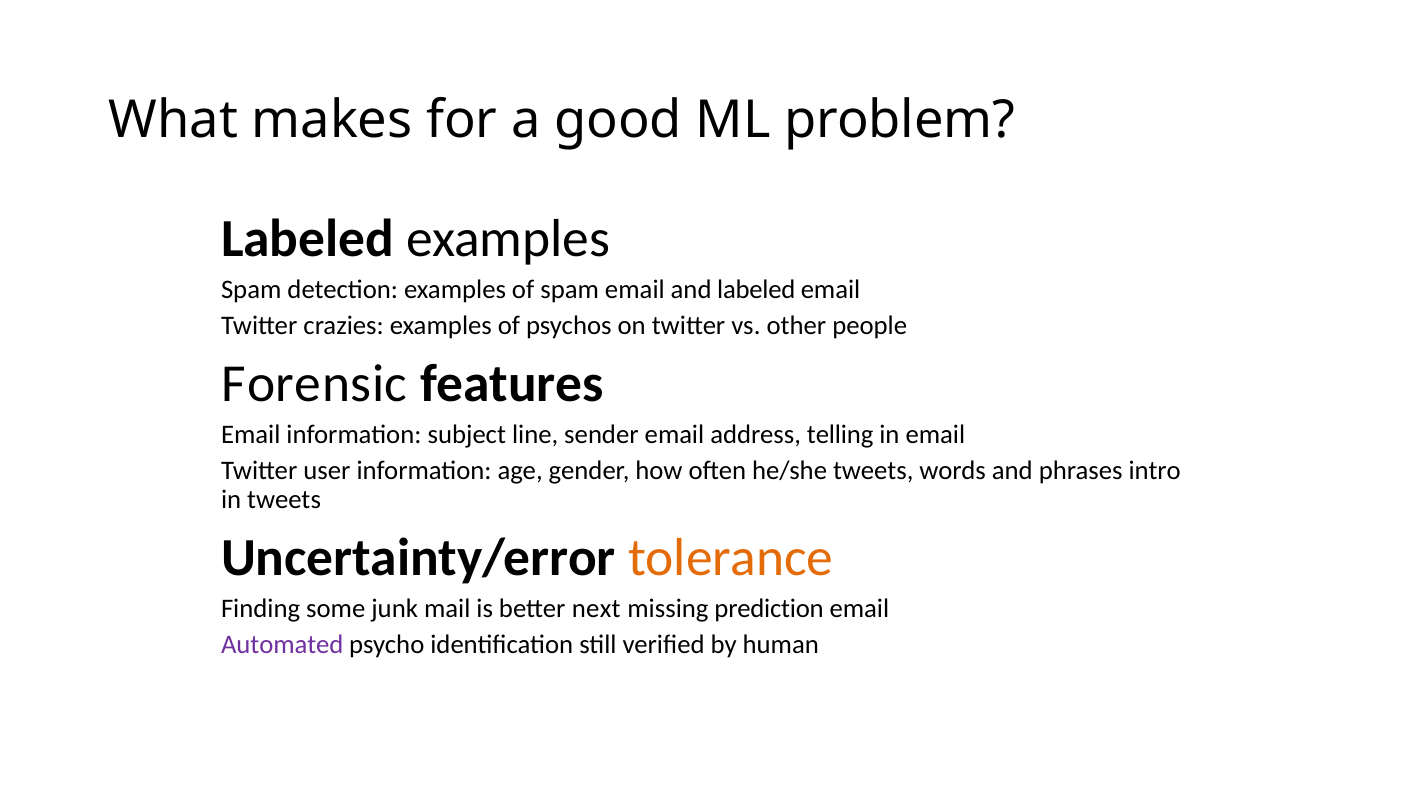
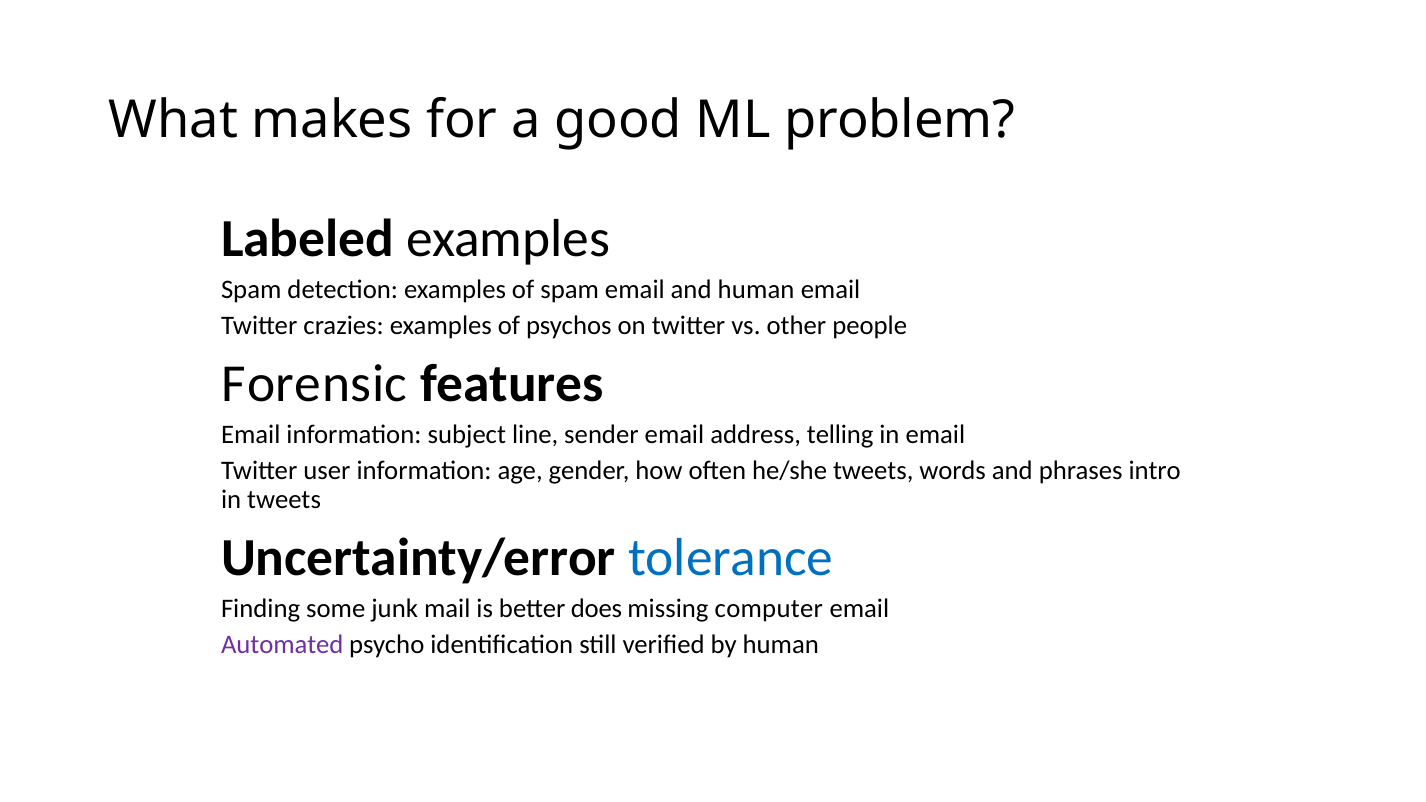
and labeled: labeled -> human
tolerance colour: orange -> blue
next: next -> does
prediction: prediction -> computer
